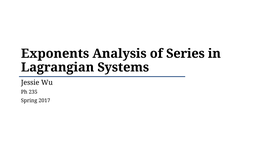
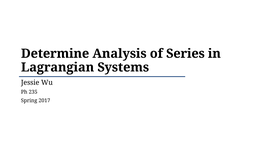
Exponents: Exponents -> Determine
